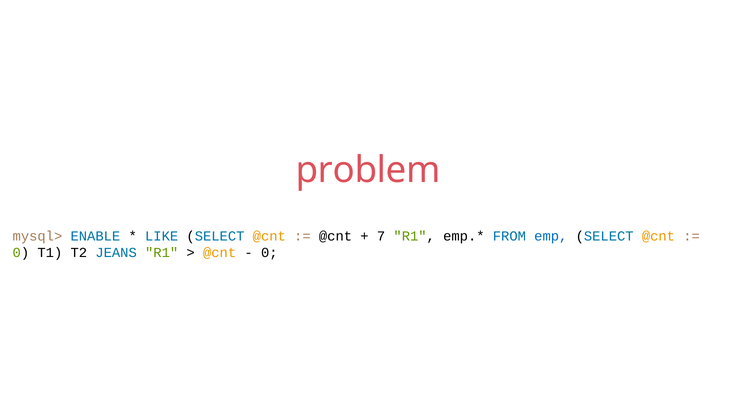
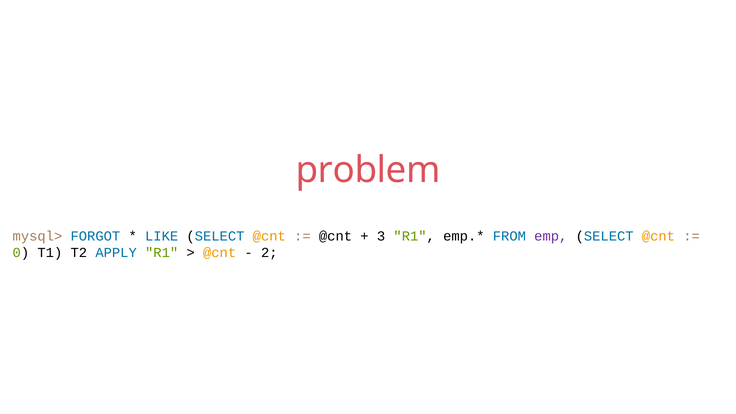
ENABLE: ENABLE -> FORGOT
7: 7 -> 3
emp colour: blue -> purple
JEANS: JEANS -> APPLY
0 at (269, 253): 0 -> 2
